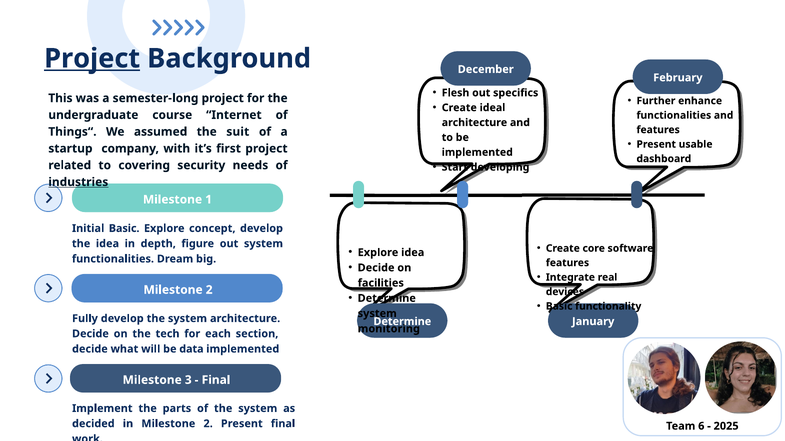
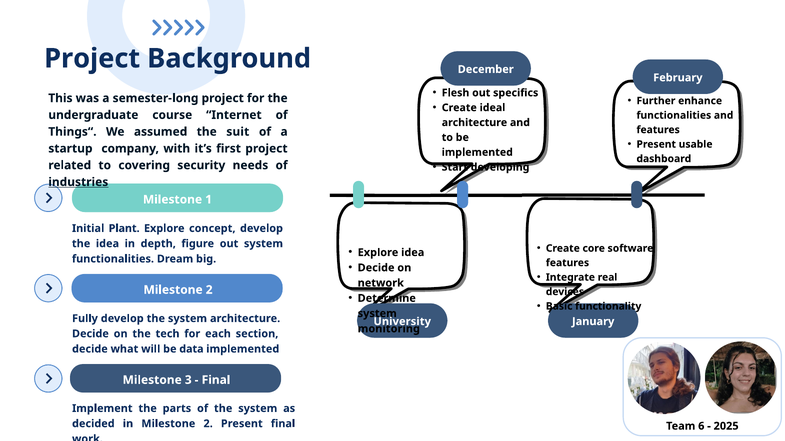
Project at (92, 59) underline: present -> none
Initial Basic: Basic -> Plant
facilities: facilities -> network
Determine at (402, 322): Determine -> University
